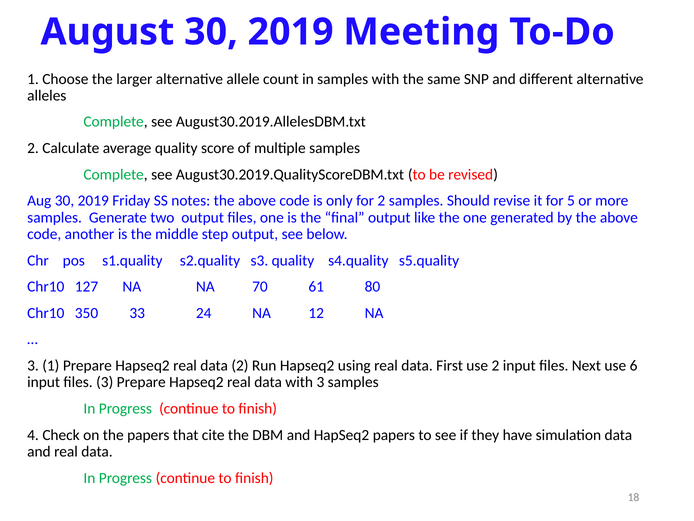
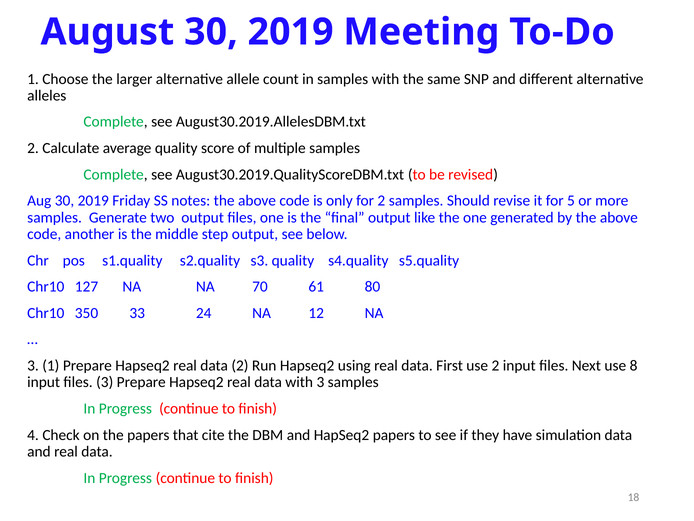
6: 6 -> 8
